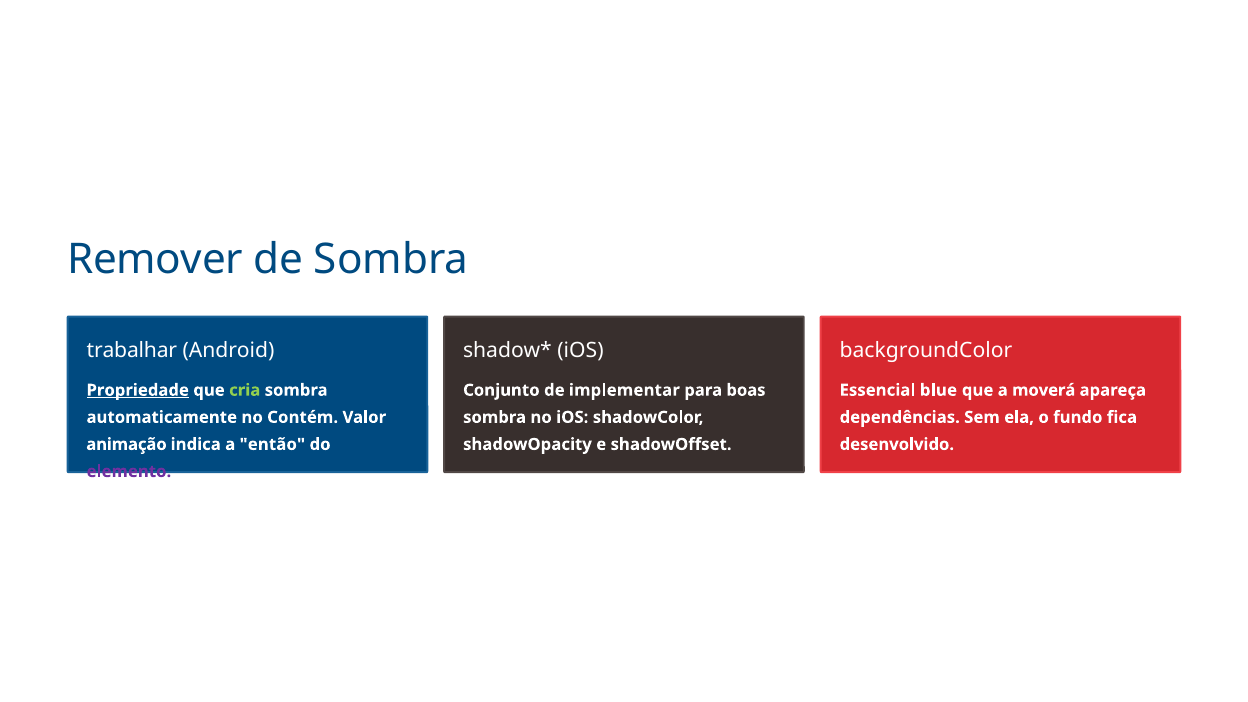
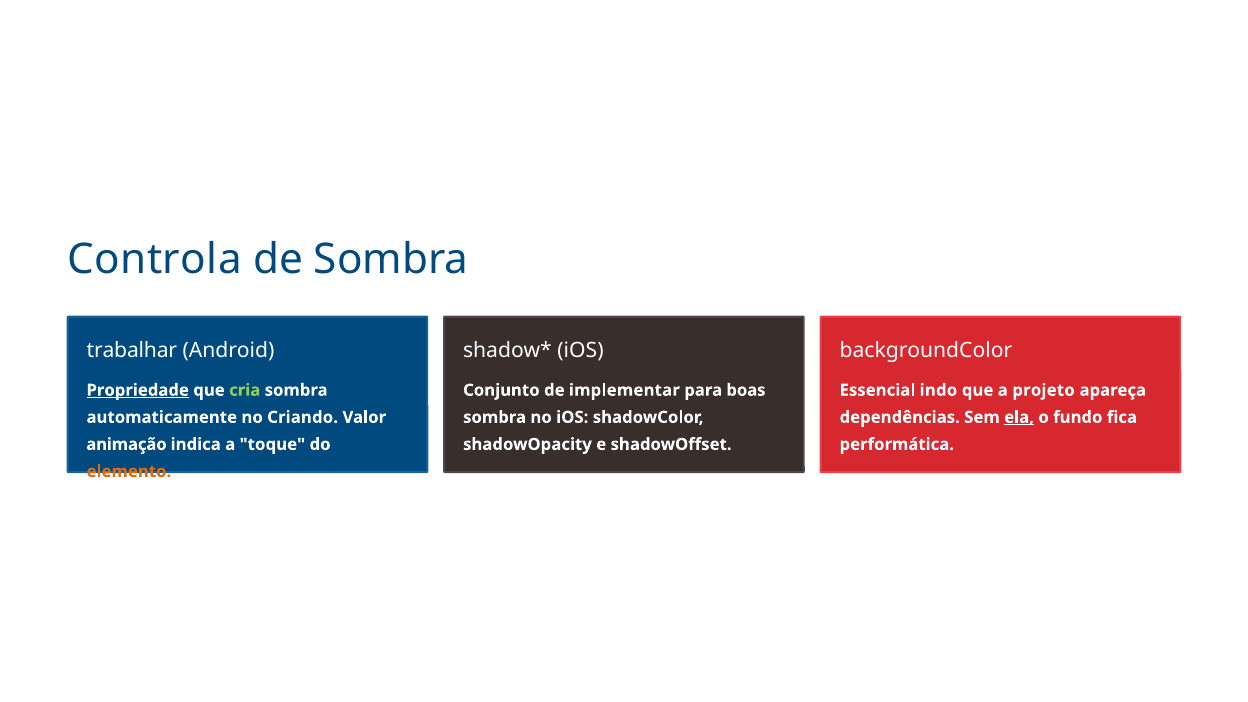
Remover: Remover -> Controla
blue: blue -> indo
moverá: moverá -> projeto
Contém: Contém -> Criando
ela underline: none -> present
então: então -> toque
desenvolvido: desenvolvido -> performática
elemento colour: purple -> orange
